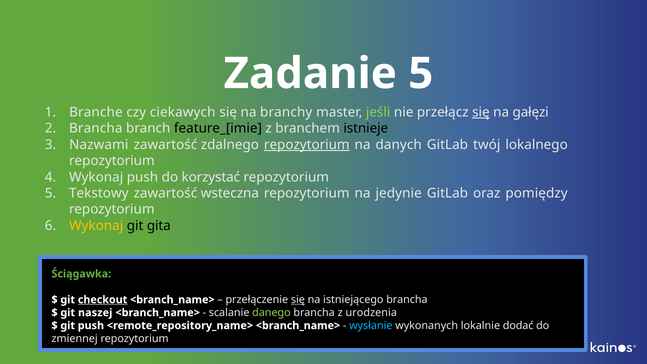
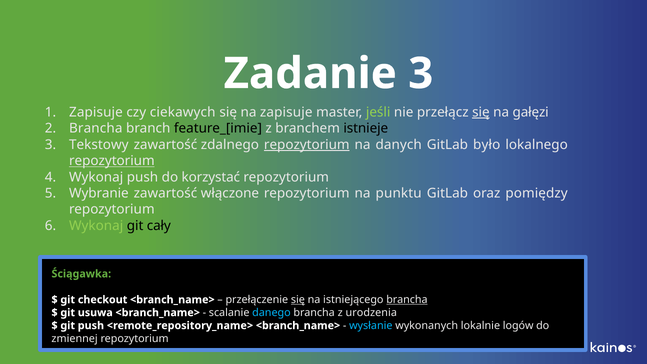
Zadanie 5: 5 -> 3
Branche at (96, 112): Branche -> Zapisuje
na branchy: branchy -> zapisuje
Nazwami: Nazwami -> Tekstowy
twój: twój -> było
repozytorium at (112, 161) underline: none -> present
Tekstowy: Tekstowy -> Wybranie
wsteczna: wsteczna -> włączone
jedynie: jedynie -> punktu
Wykonaj at (96, 226) colour: yellow -> light green
gita: gita -> cały
checkout underline: present -> none
brancha at (407, 300) underline: none -> present
naszej: naszej -> usuwa
danego colour: light green -> light blue
dodać: dodać -> logów
